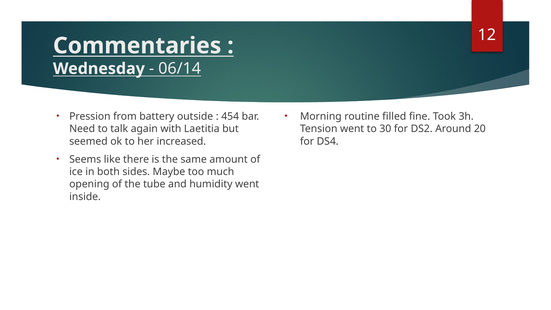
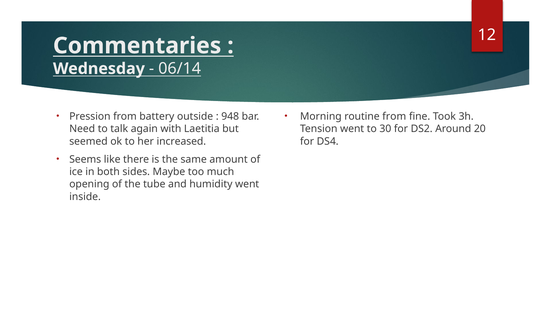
454: 454 -> 948
routine filled: filled -> from
